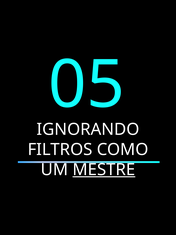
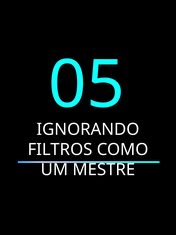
MESTRE underline: present -> none
